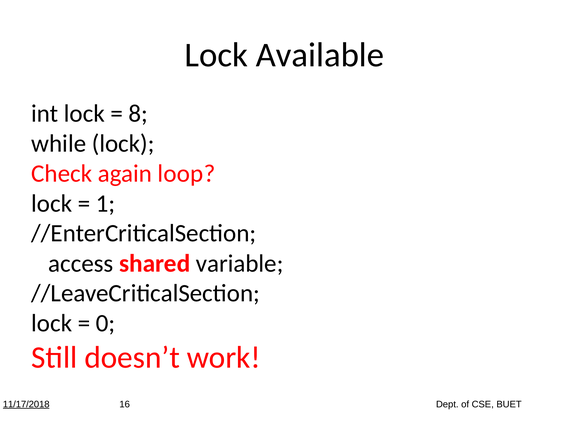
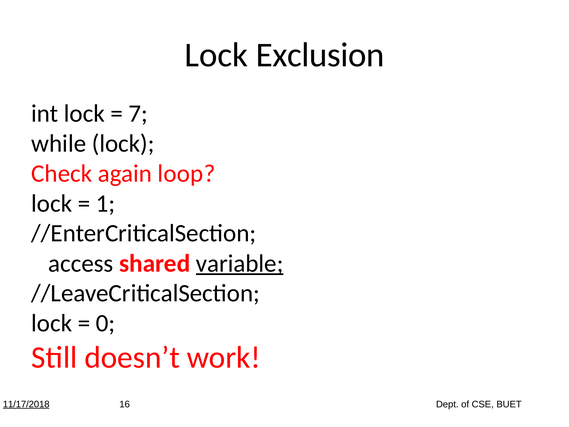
Available: Available -> Exclusion
8: 8 -> 7
variable underline: none -> present
